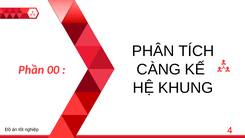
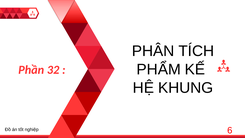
CÀNG: CÀNG -> PHẨM
00: 00 -> 32
4: 4 -> 6
